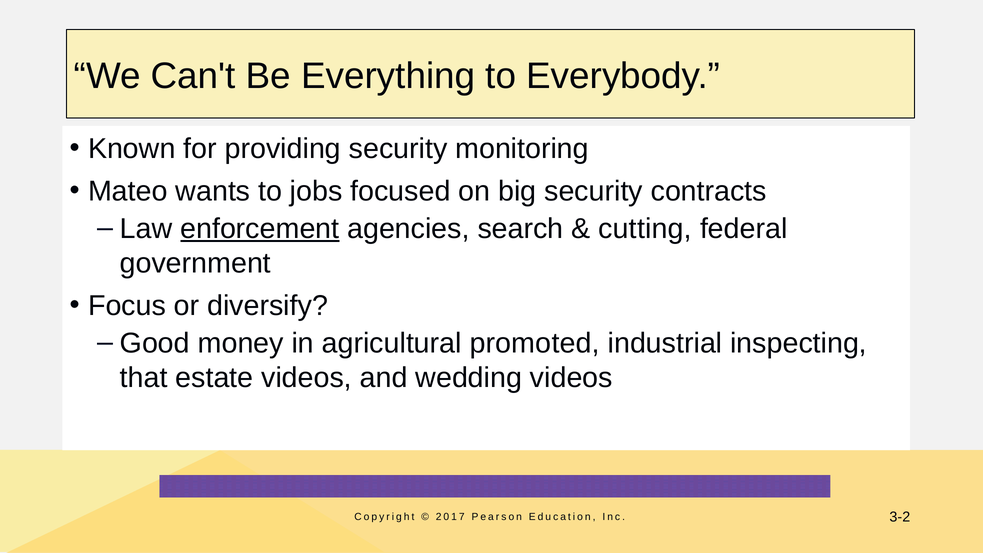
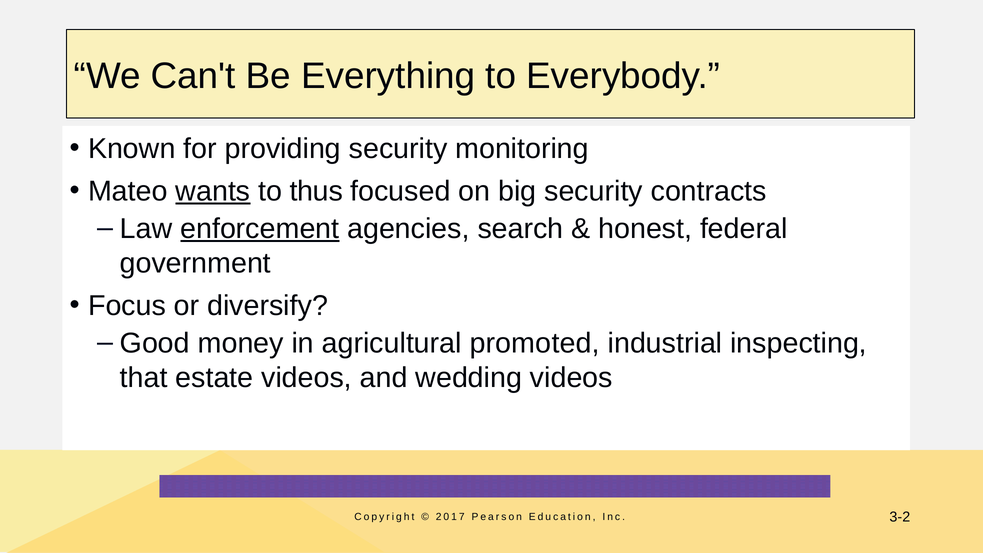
wants underline: none -> present
jobs: jobs -> thus
cutting: cutting -> honest
